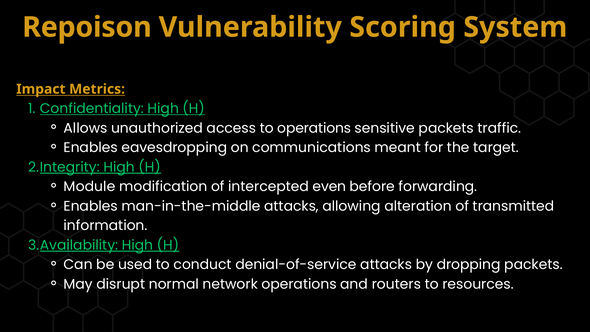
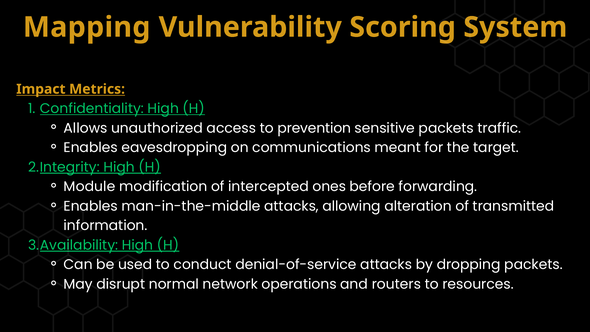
Repoison: Repoison -> Mapping
to operations: operations -> prevention
even: even -> ones
